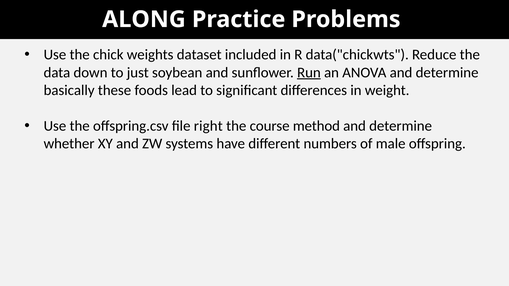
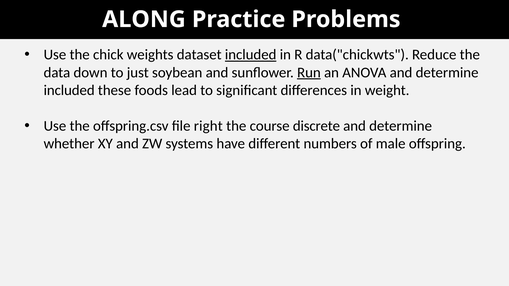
included at (251, 55) underline: none -> present
basically at (69, 90): basically -> included
method: method -> discrete
